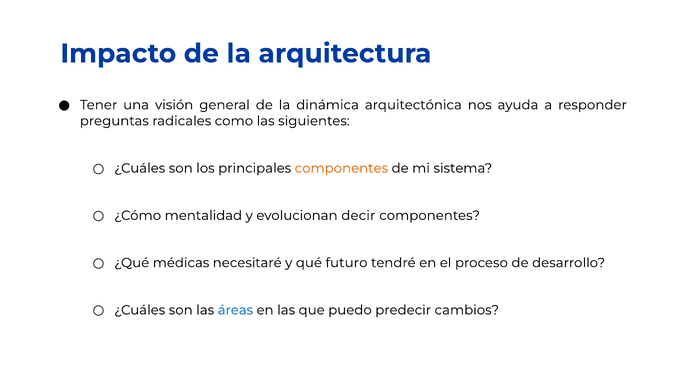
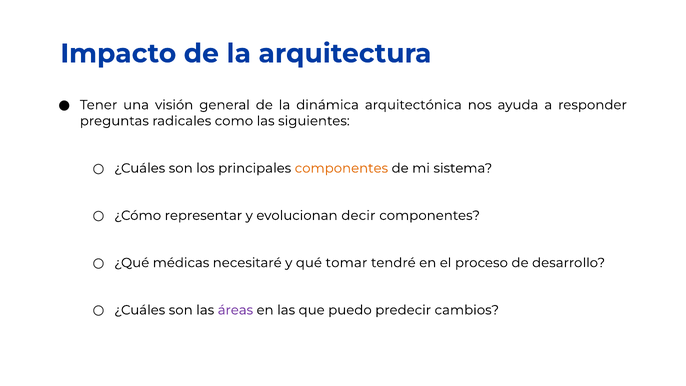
mentalidad: mentalidad -> representar
futuro: futuro -> tomar
áreas colour: blue -> purple
